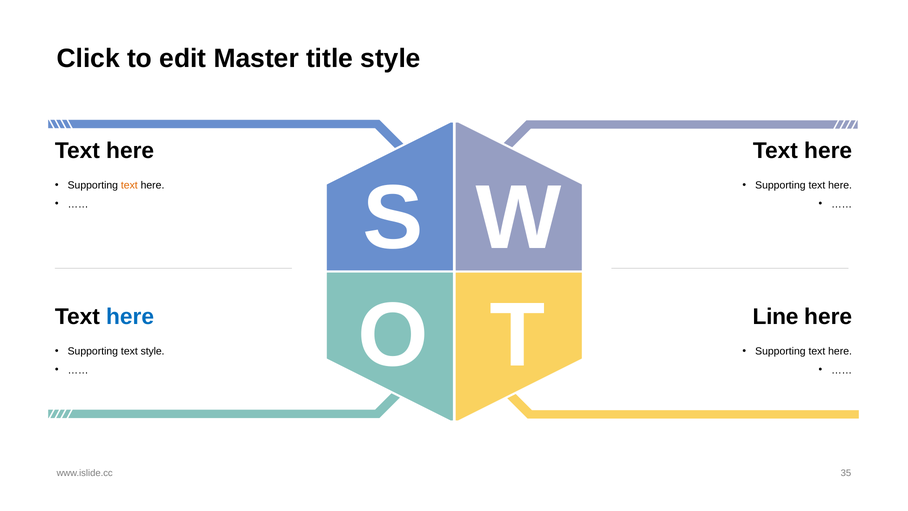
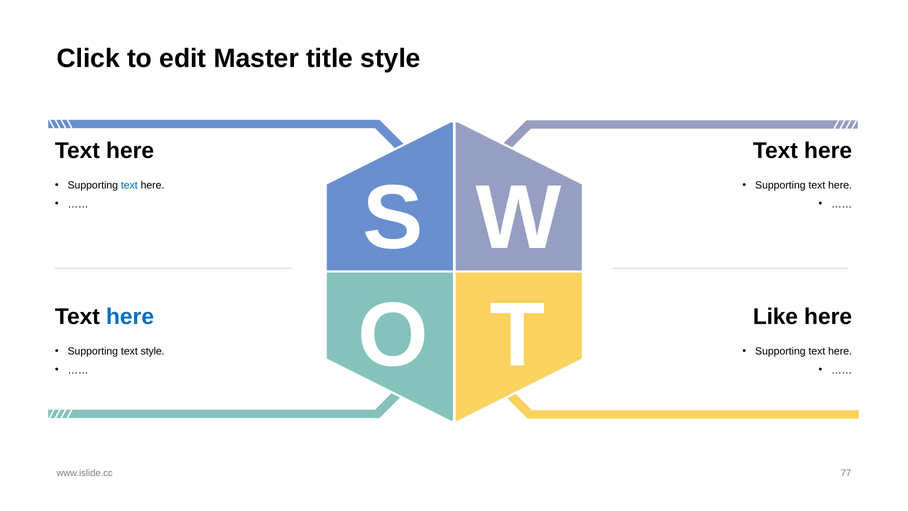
text at (129, 185) colour: orange -> blue
Line: Line -> Like
35: 35 -> 77
